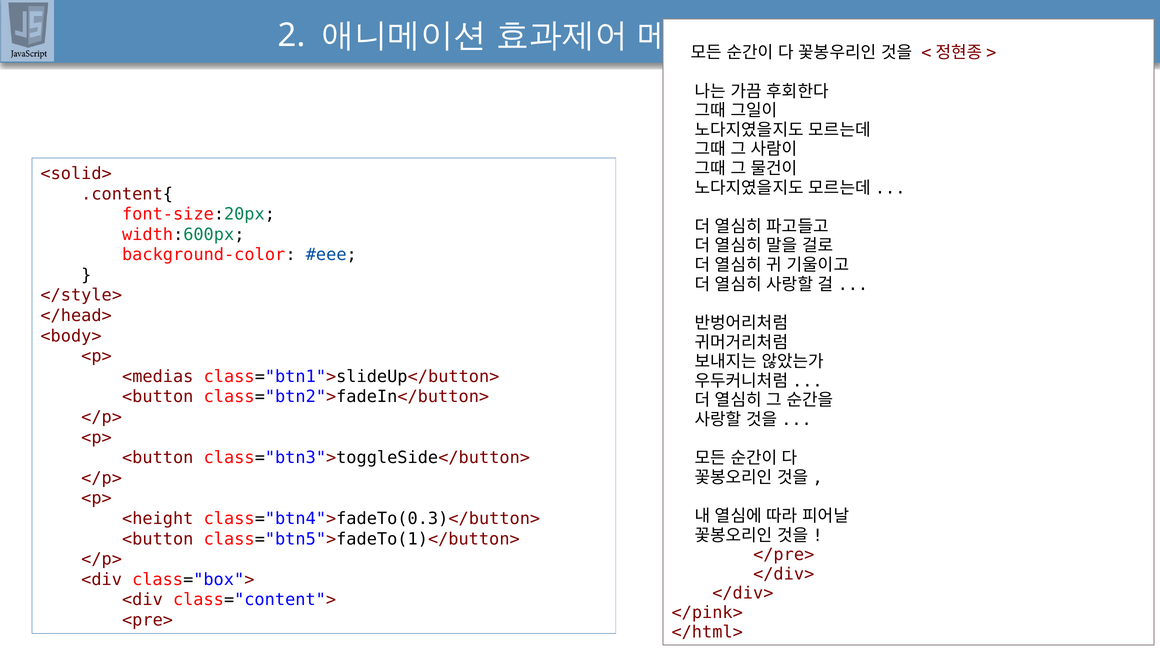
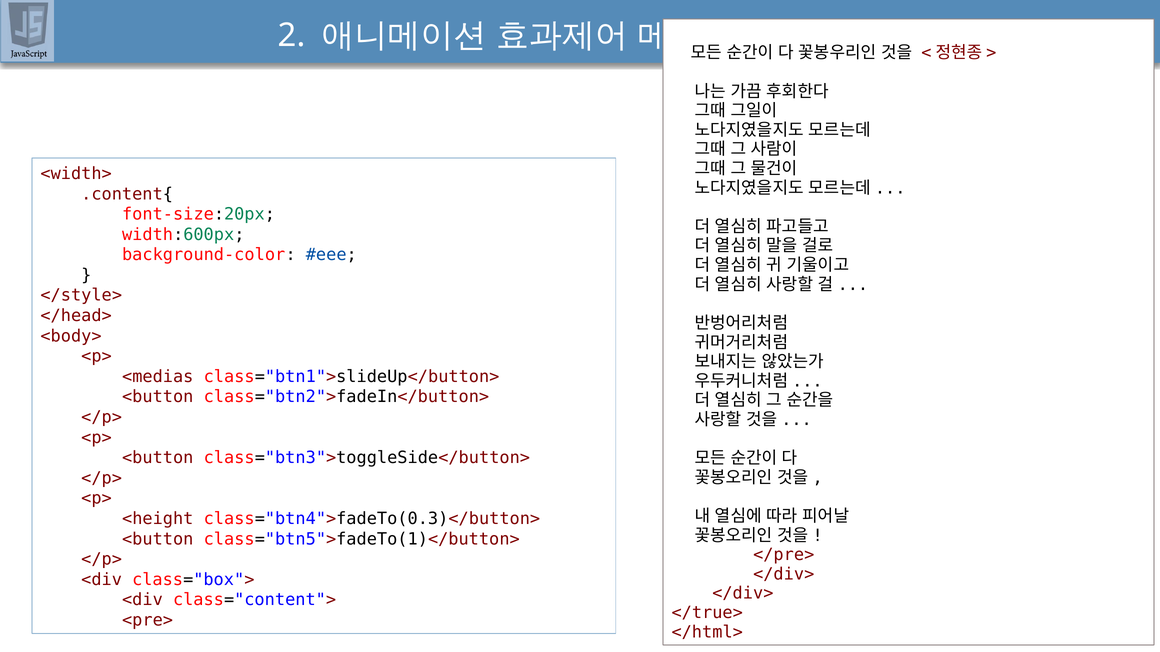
<solid>: <solid> -> <width>
</pink>: </pink> -> </true>
